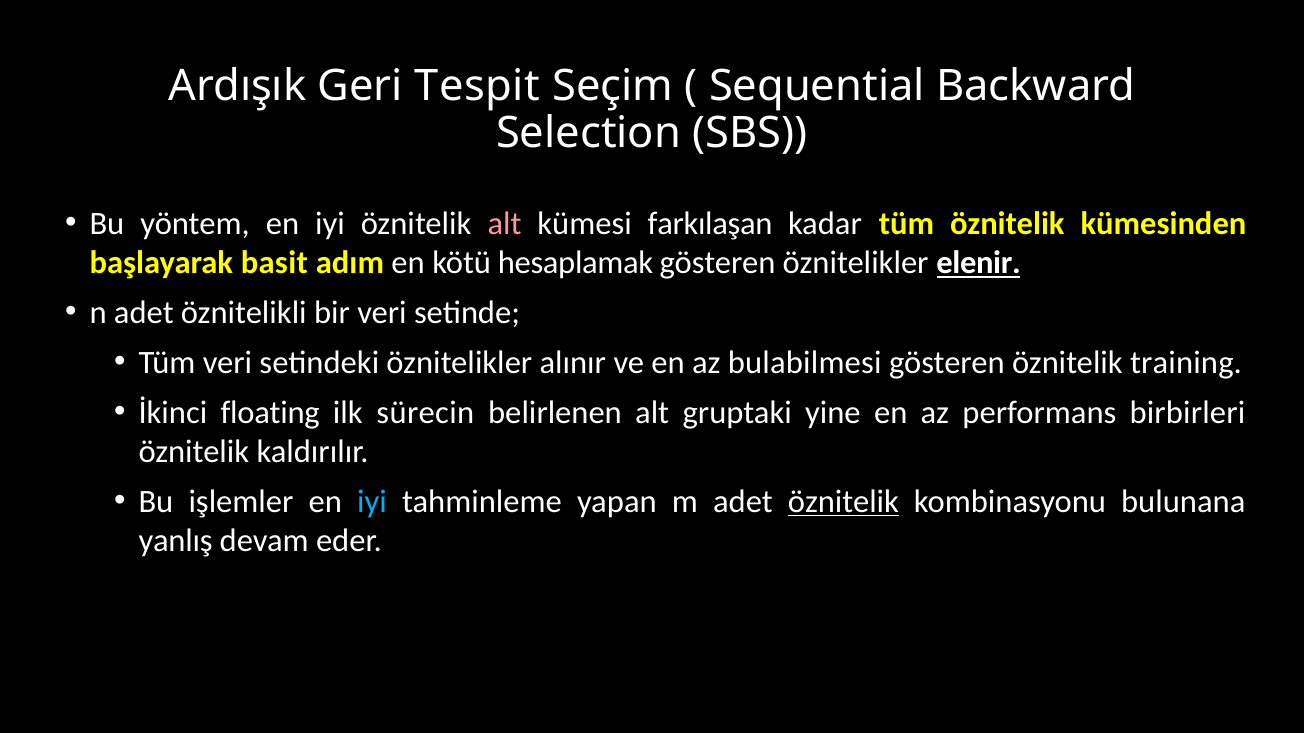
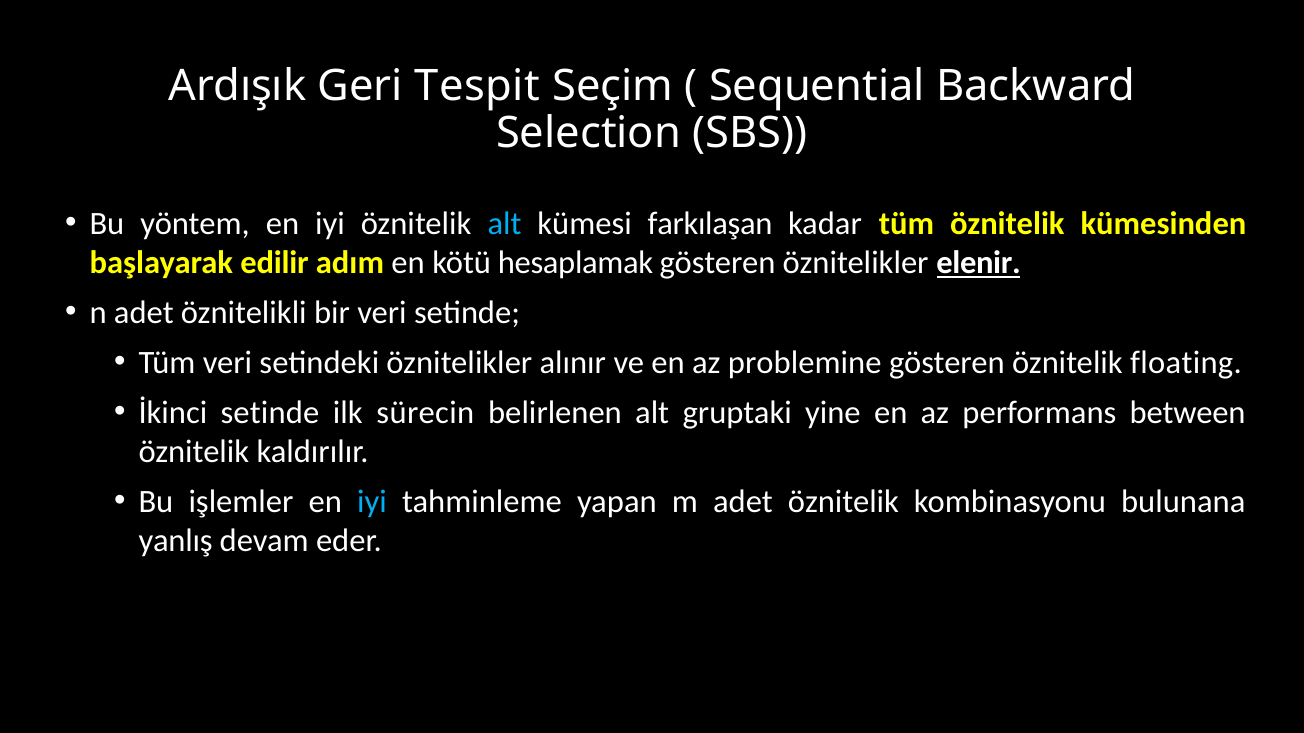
alt at (504, 224) colour: pink -> light blue
basit: basit -> edilir
bulabilmesi: bulabilmesi -> problemine
training: training -> floating
İkinci floating: floating -> setinde
birbirleri: birbirleri -> between
öznitelik at (843, 502) underline: present -> none
